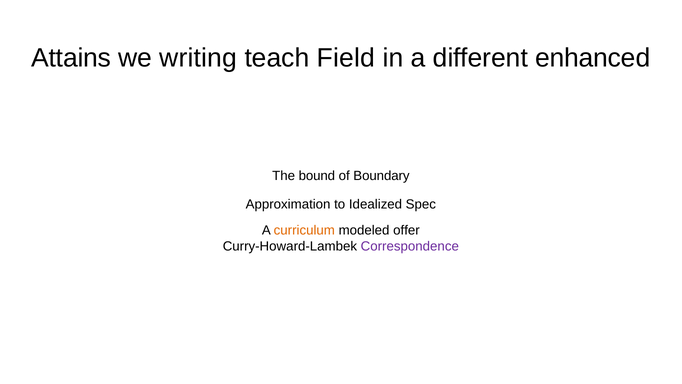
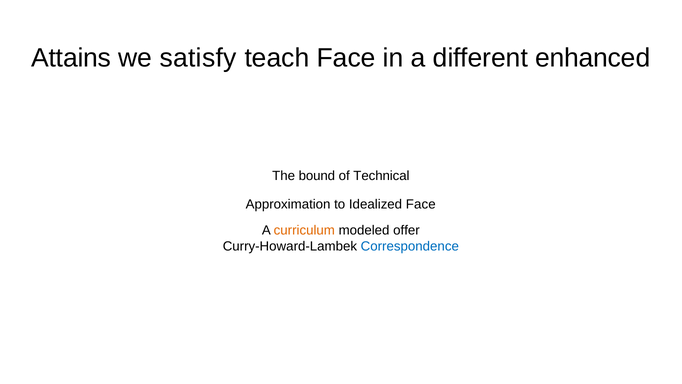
writing: writing -> satisfy
teach Field: Field -> Face
Boundary: Boundary -> Technical
Idealized Spec: Spec -> Face
Correspondence colour: purple -> blue
